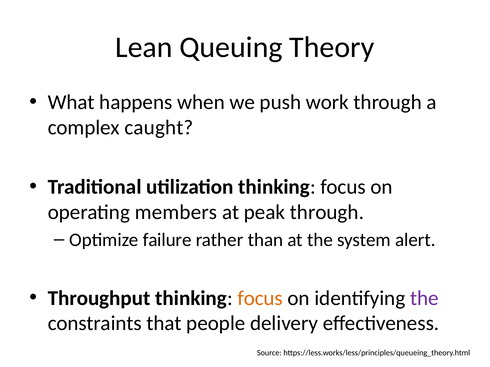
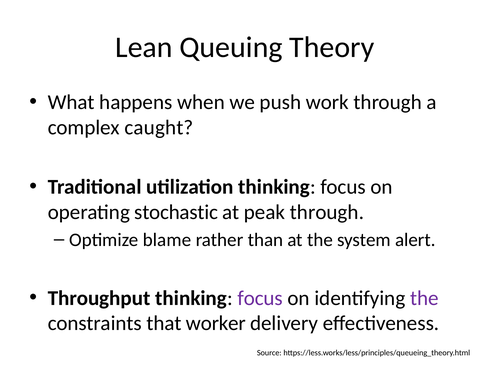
members: members -> stochastic
failure: failure -> blame
focus at (260, 298) colour: orange -> purple
people: people -> worker
